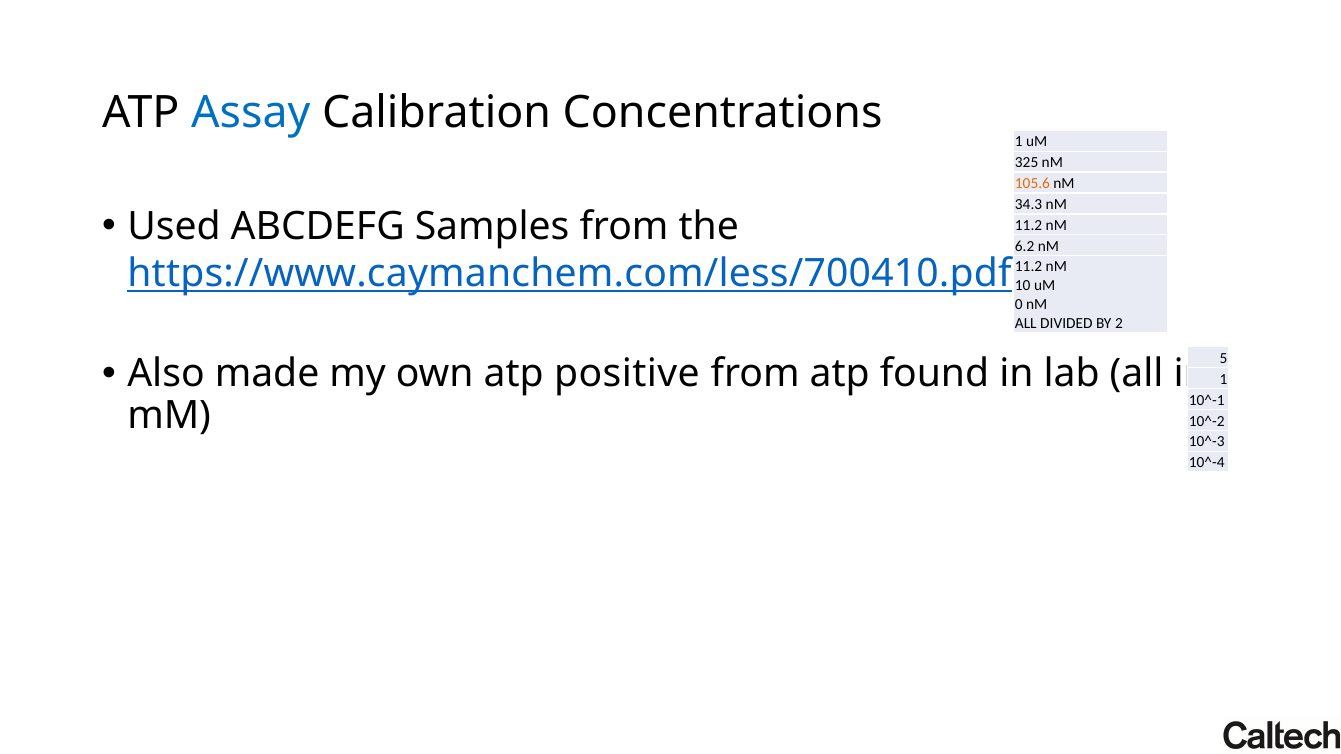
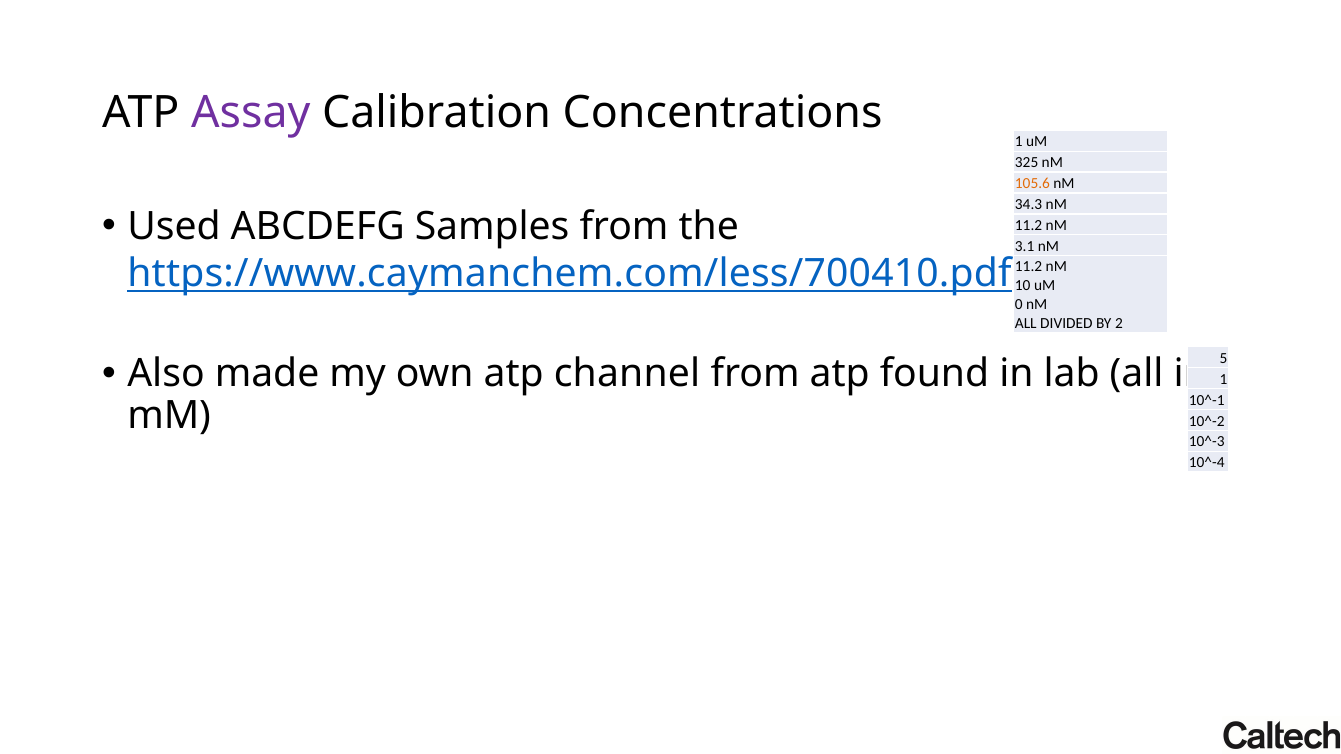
Assay colour: blue -> purple
6.2: 6.2 -> 3.1
positive: positive -> channel
